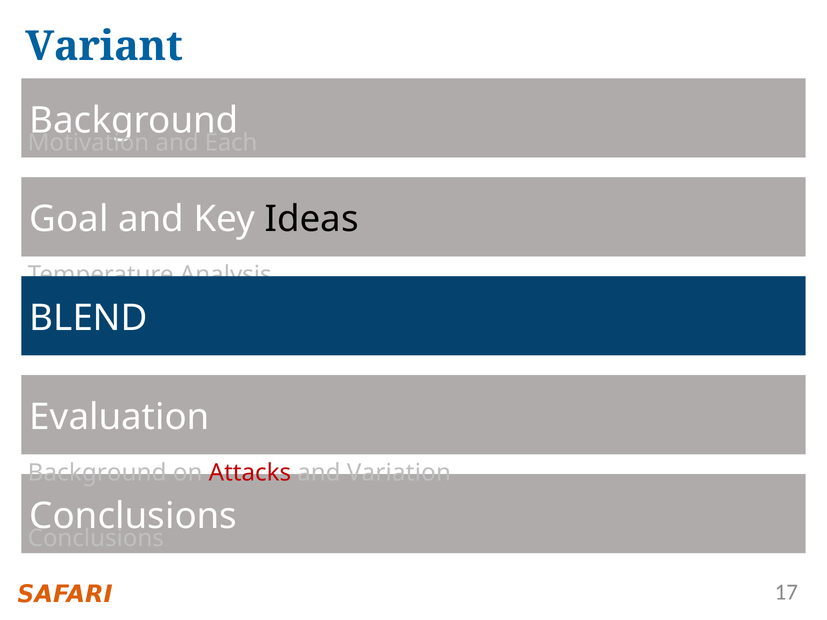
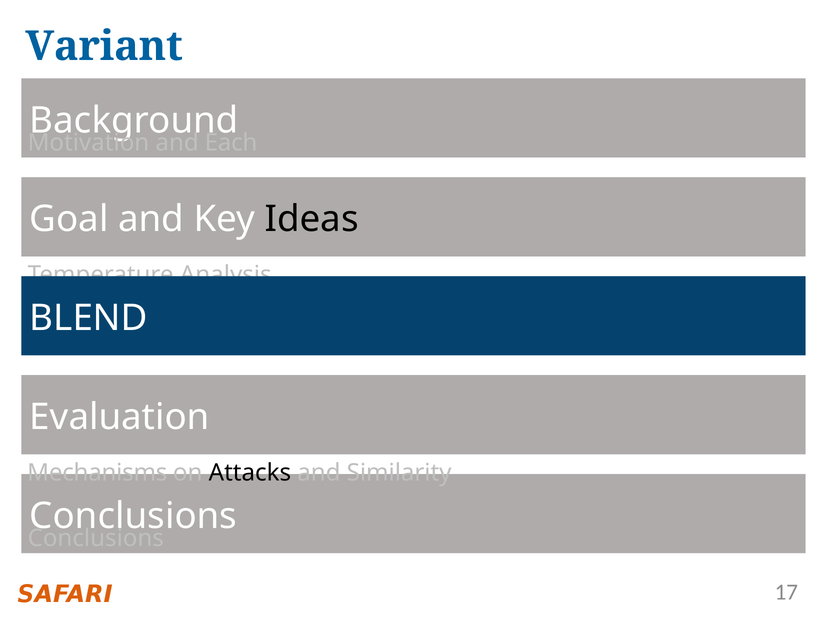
Background at (97, 473): Background -> Mechanisms
Attacks colour: red -> black
and Variation: Variation -> Similarity
